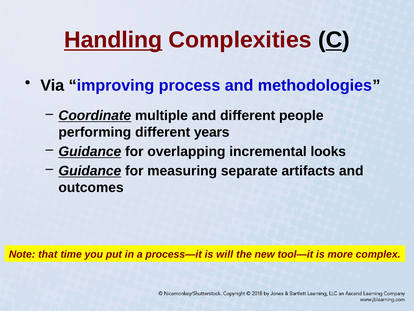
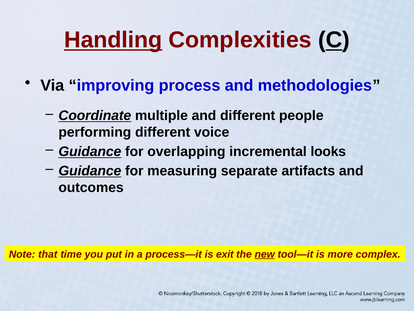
years: years -> voice
will: will -> exit
new underline: none -> present
